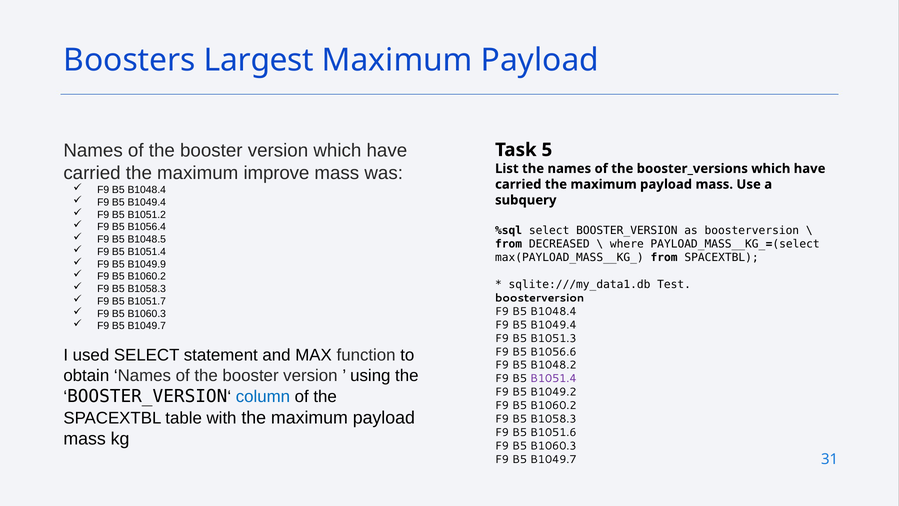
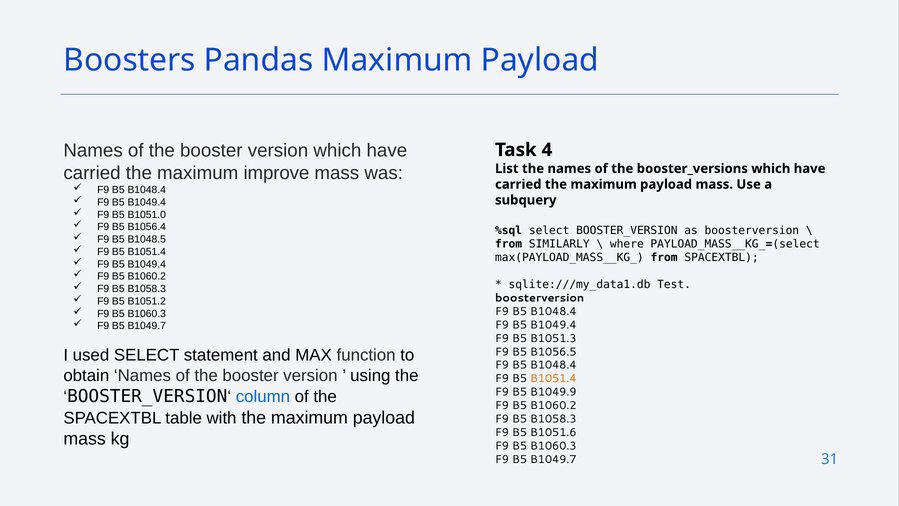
Largest: Largest -> Pandas
5: 5 -> 4
B1051.2: B1051.2 -> B1051.0
DECREASED: DECREASED -> SIMILARLY
B1049.9 at (147, 264): B1049.9 -> B1049.4
B1051.7: B1051.7 -> B1051.2
B1056.6: B1056.6 -> B1056.5
B1048.2 at (553, 365): B1048.2 -> B1048.4
B1051.4 at (553, 379) colour: purple -> orange
B1049.2: B1049.2 -> B1049.9
